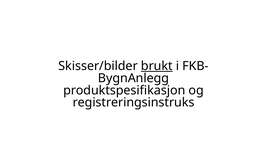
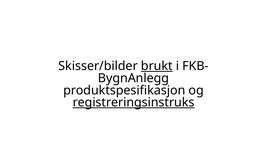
registreringsinstruks underline: none -> present
